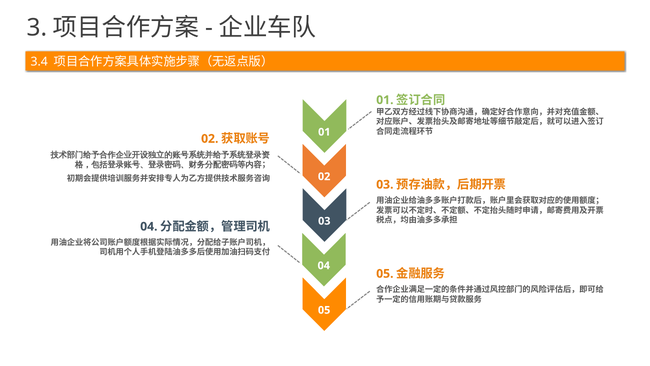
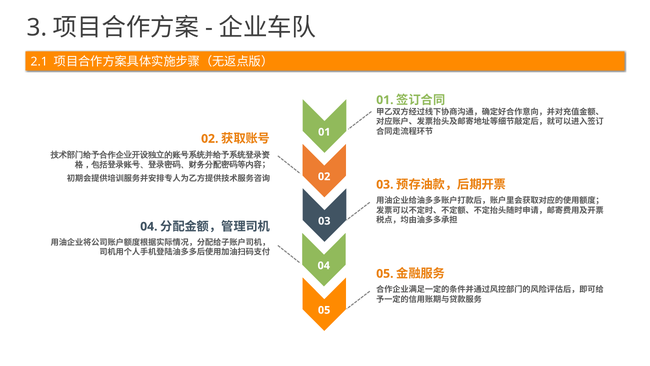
3.4: 3.4 -> 2.1
